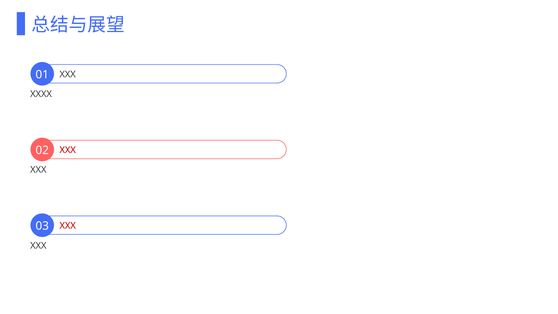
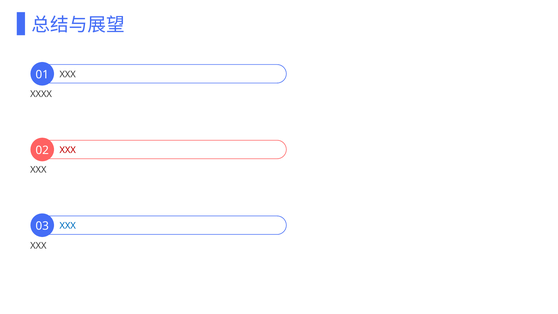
XXX at (68, 226) colour: red -> blue
